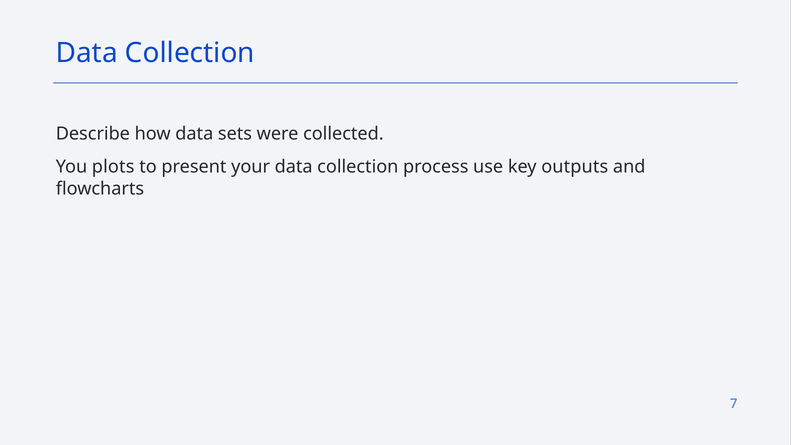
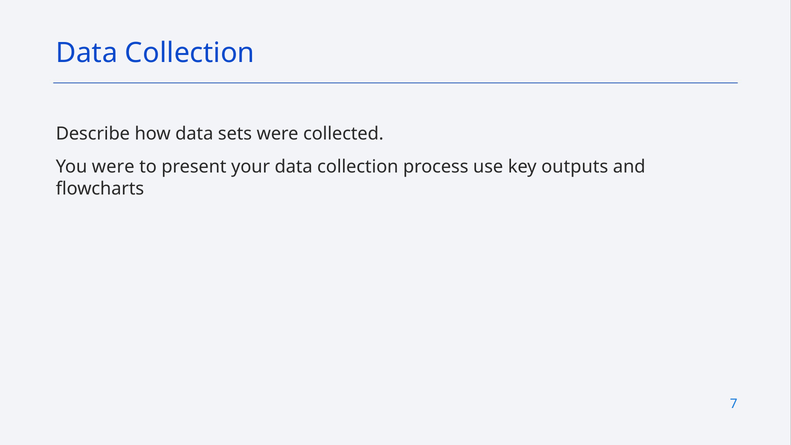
You plots: plots -> were
